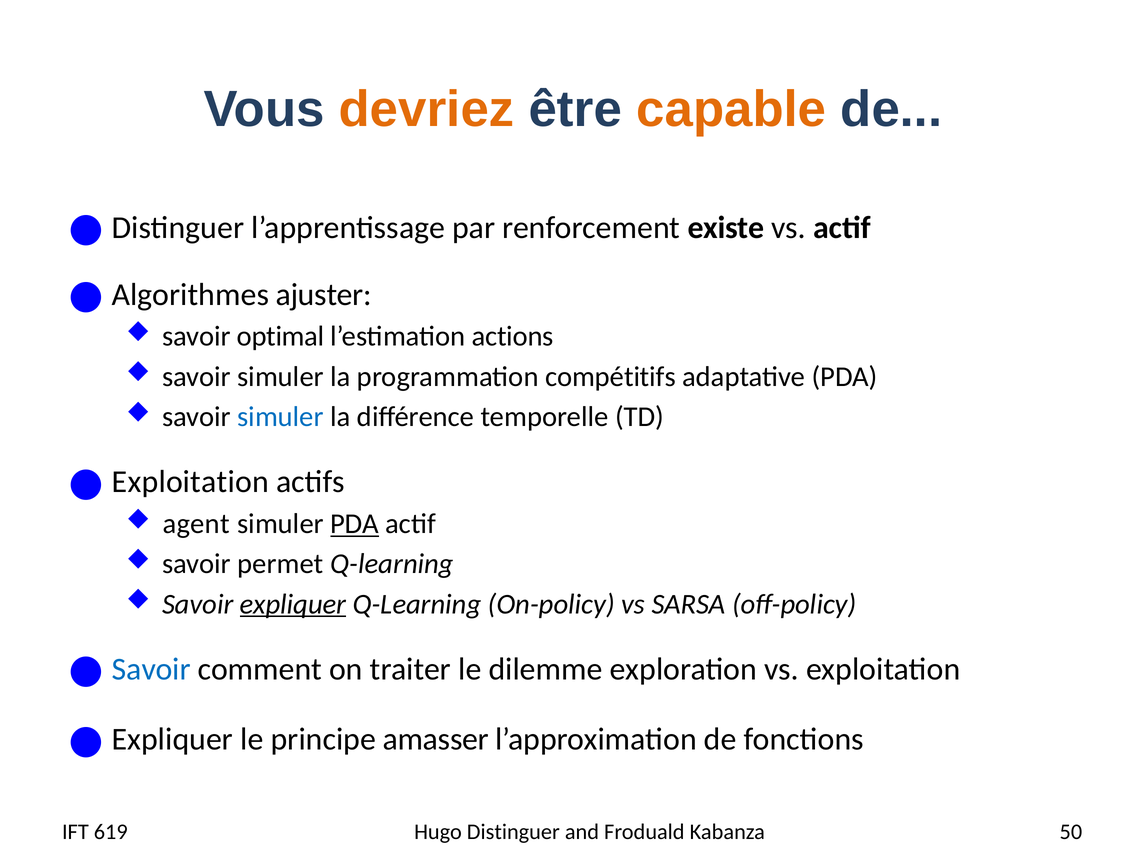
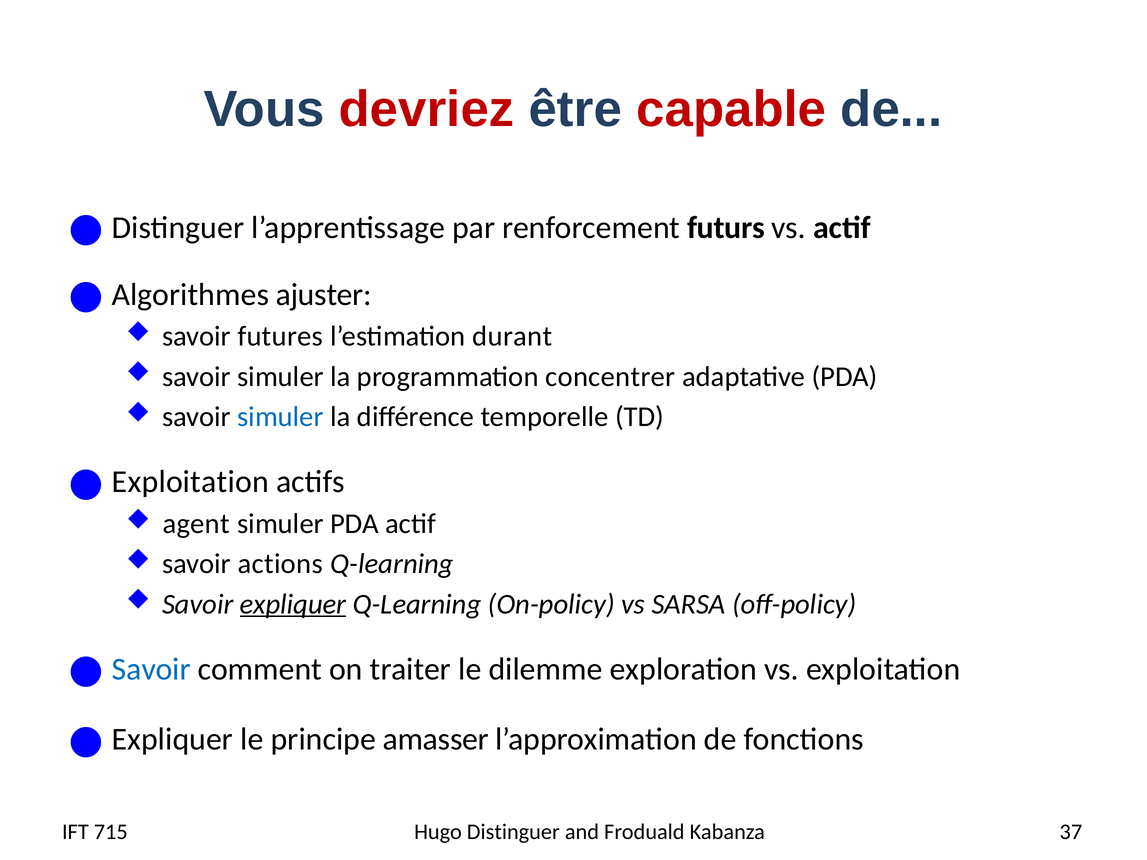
devriez colour: orange -> red
capable colour: orange -> red
existe: existe -> futurs
optimal: optimal -> futures
actions: actions -> durant
compétitifs: compétitifs -> concentrer
PDA at (355, 524) underline: present -> none
permet: permet -> actions
619: 619 -> 715
50: 50 -> 37
